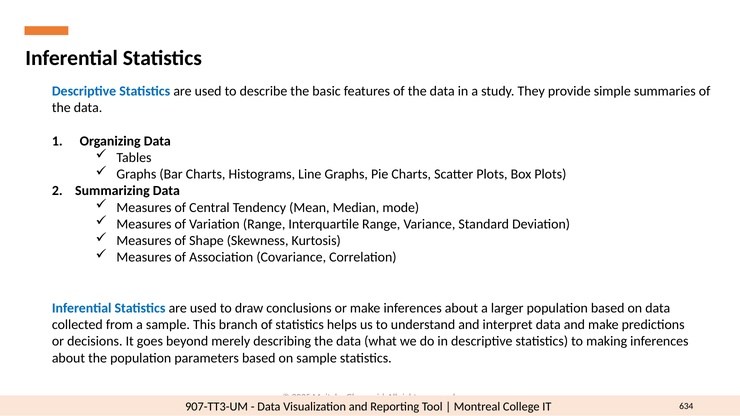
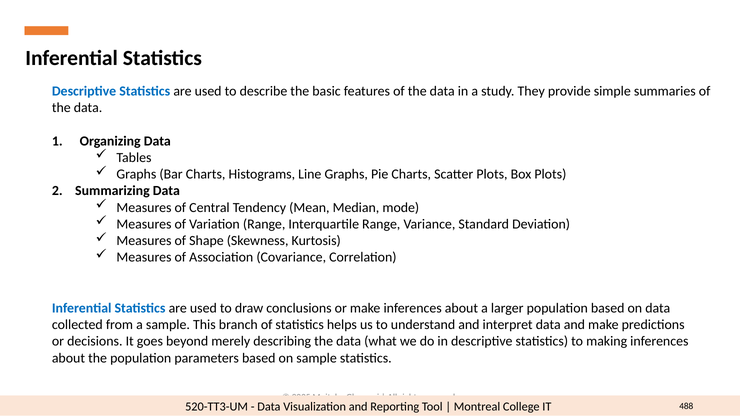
907-TT3-UM: 907-TT3-UM -> 520-TT3-UM
634: 634 -> 488
